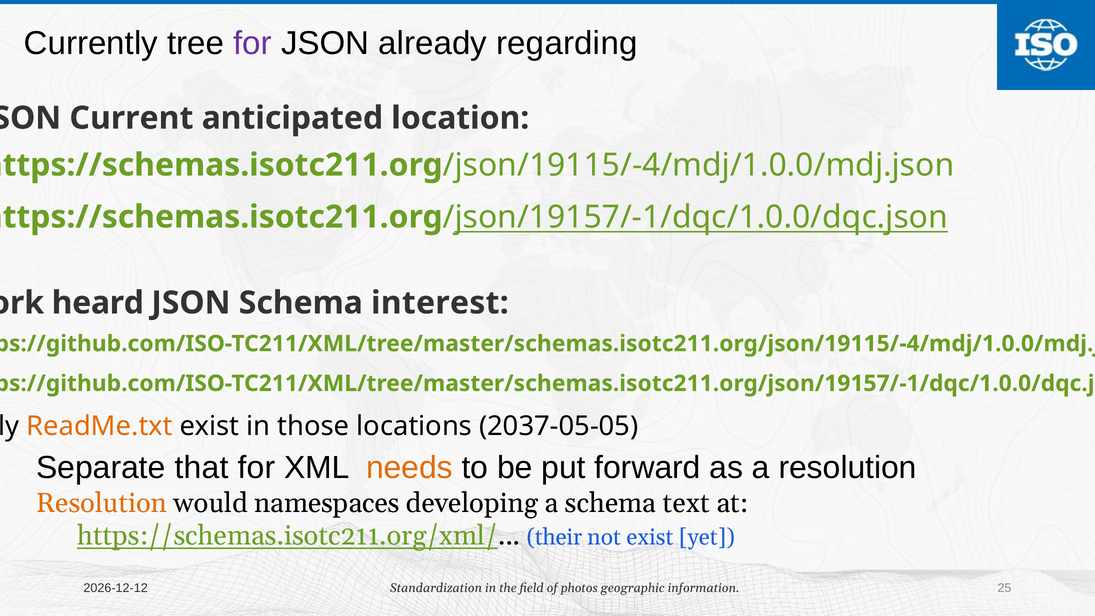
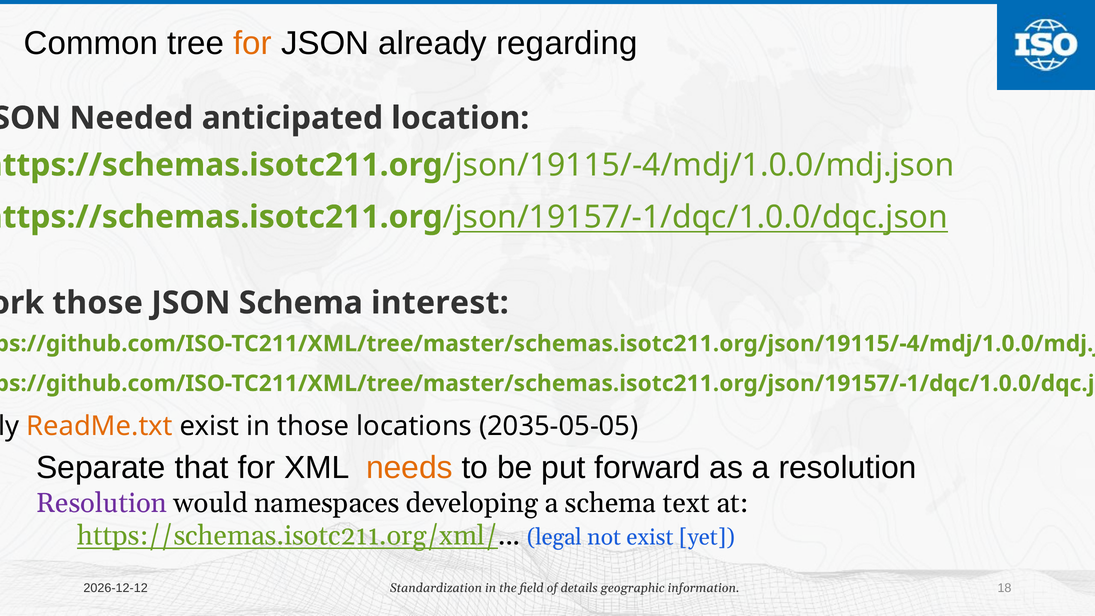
Currently: Currently -> Common
for at (253, 43) colour: purple -> orange
Current: Current -> Needed
heard at (98, 303): heard -> those
2037-05-05: 2037-05-05 -> 2035-05-05
Resolution at (102, 503) colour: orange -> purple
their: their -> legal
photos: photos -> details
25: 25 -> 18
